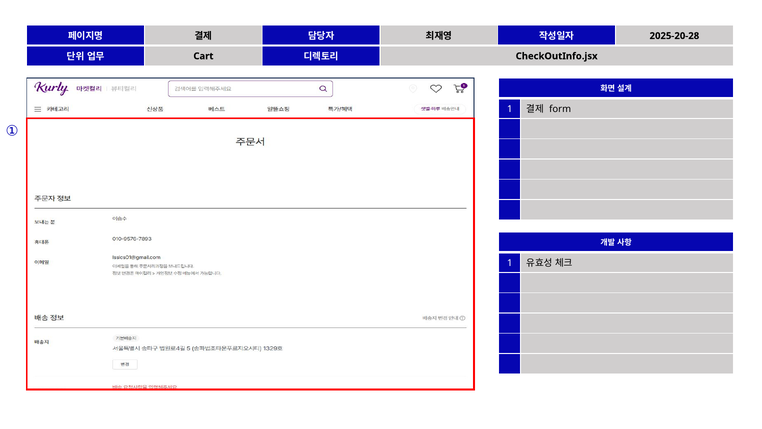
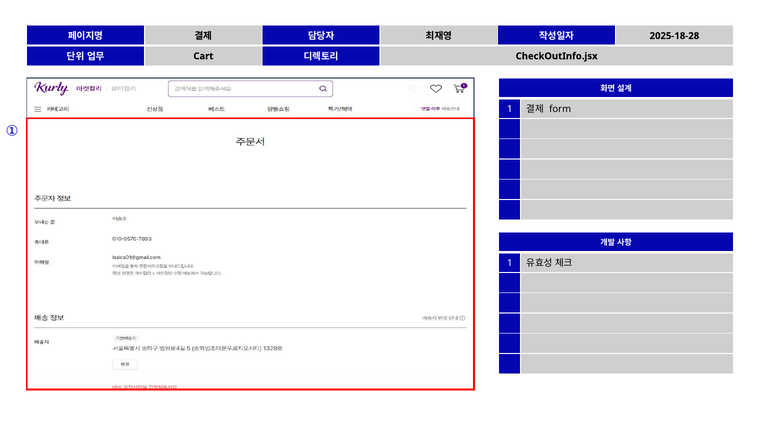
2025-20-28: 2025-20-28 -> 2025-18-28
